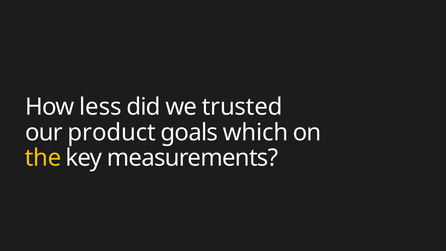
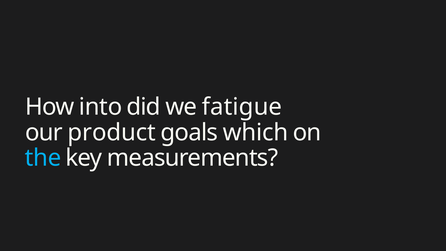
less: less -> into
trusted: trusted -> fatigue
the colour: yellow -> light blue
